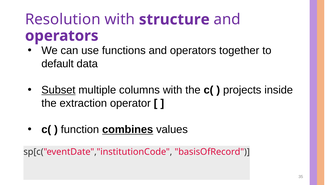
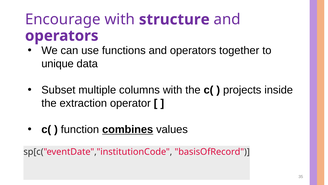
Resolution: Resolution -> Encourage
default: default -> unique
Subset underline: present -> none
